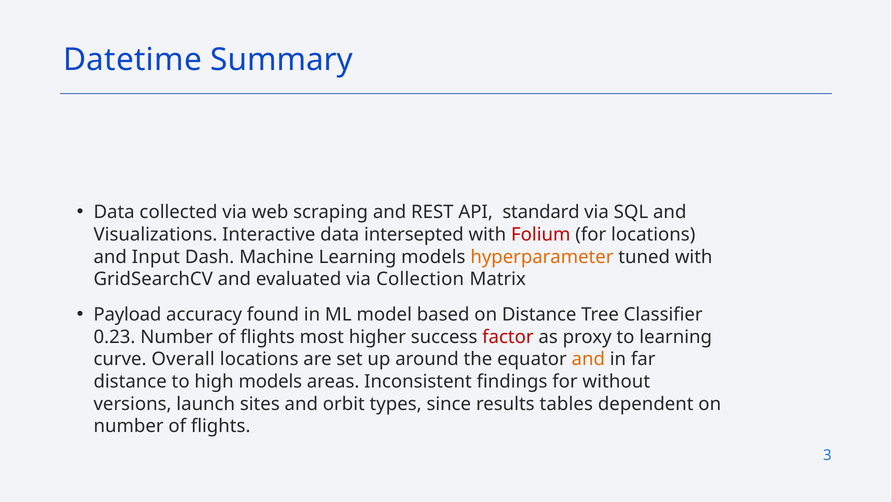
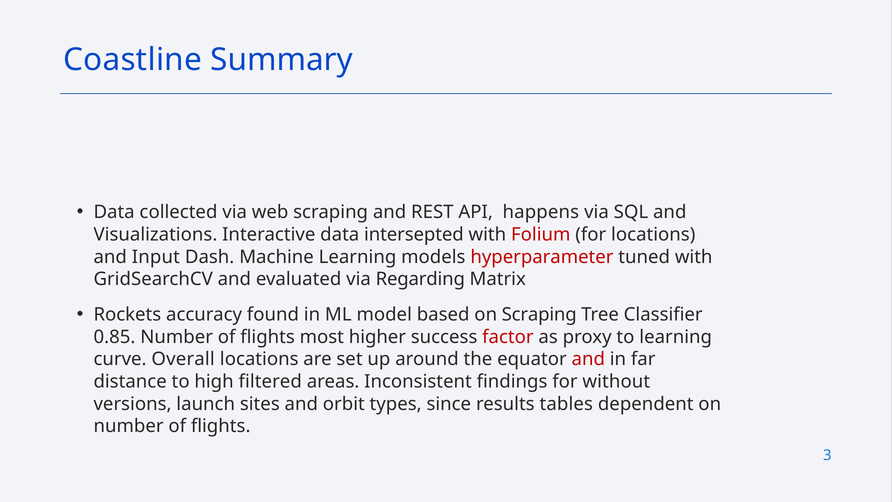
Datetime: Datetime -> Coastline
standard: standard -> happens
hyperparameter colour: orange -> red
Collection: Collection -> Regarding
Payload: Payload -> Rockets
on Distance: Distance -> Scraping
0.23: 0.23 -> 0.85
and at (588, 359) colour: orange -> red
high models: models -> filtered
